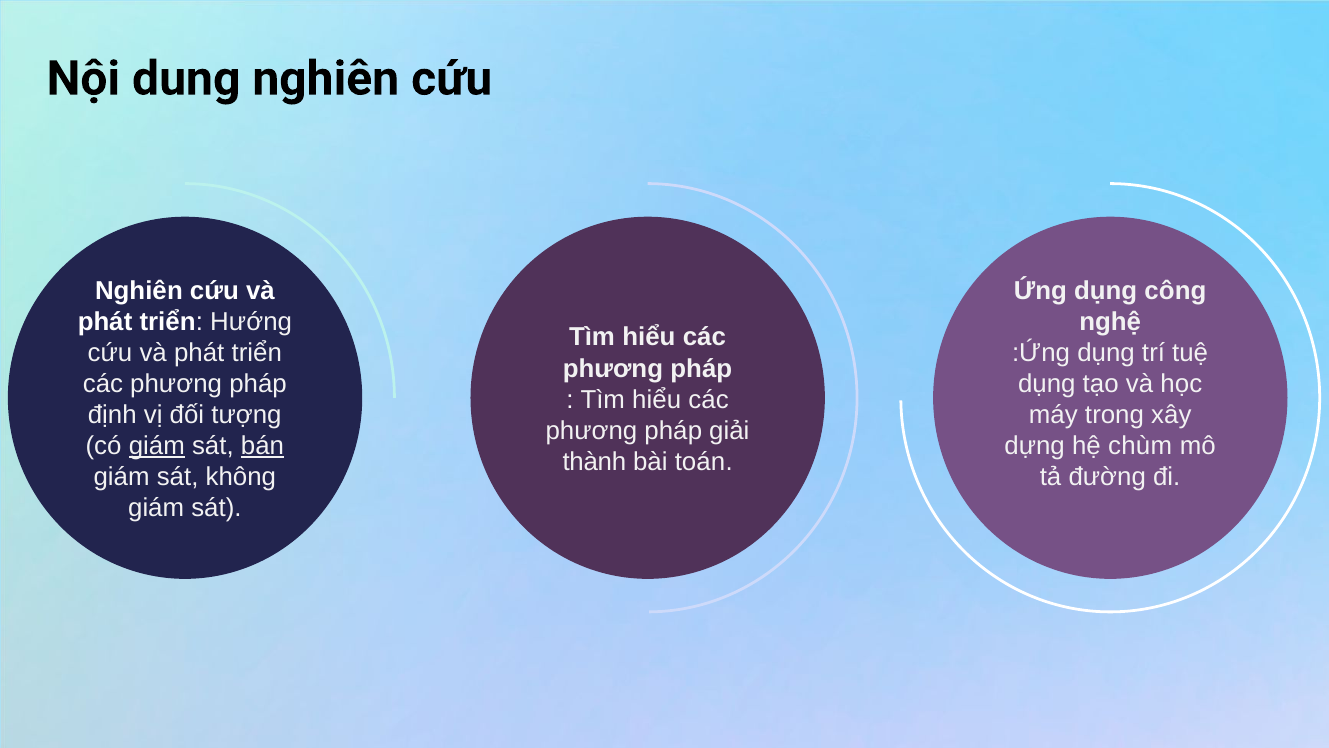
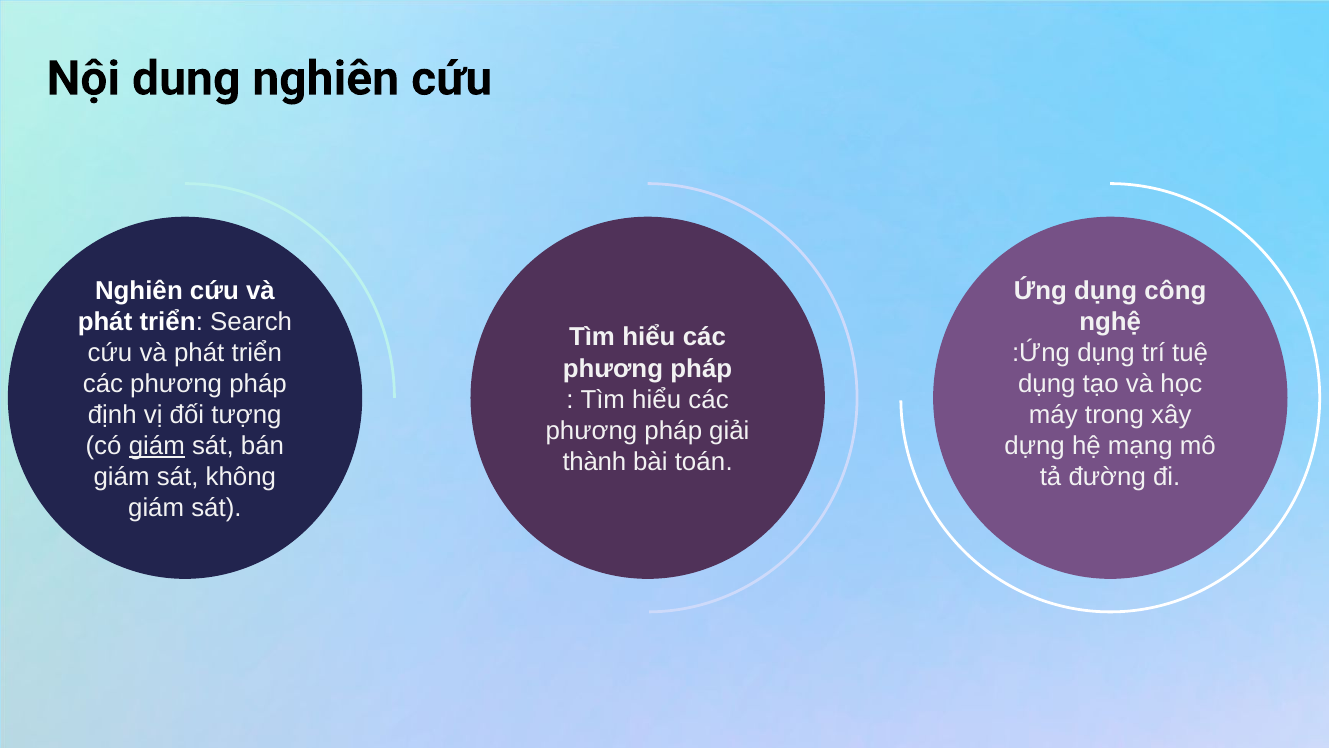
Hướng: Hướng -> Search
bán underline: present -> none
chùm: chùm -> mạng
